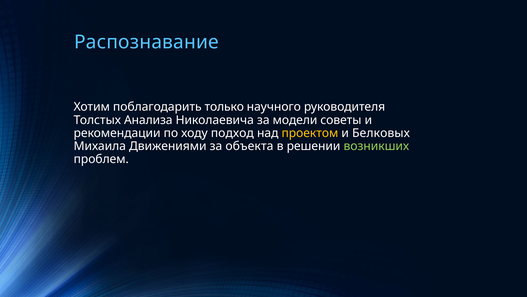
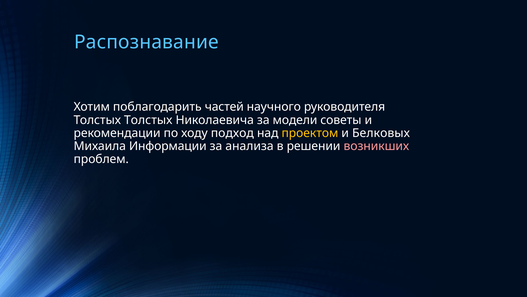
только: только -> частей
Толстых Анализа: Анализа -> Толстых
Движениями: Движениями -> Информации
объекта: объекта -> анализа
возникших colour: light green -> pink
